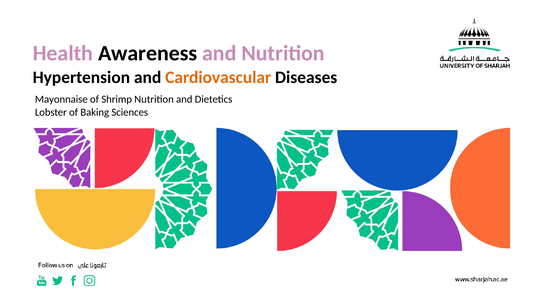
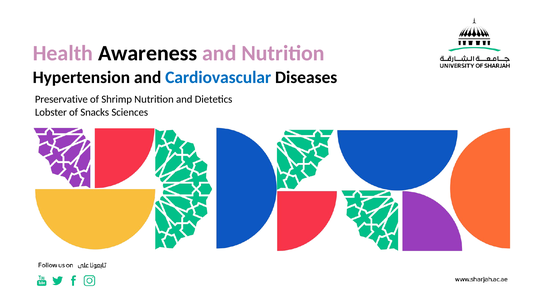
Cardiovascular colour: orange -> blue
Mayonnaise: Mayonnaise -> Preservative
Baking: Baking -> Snacks
